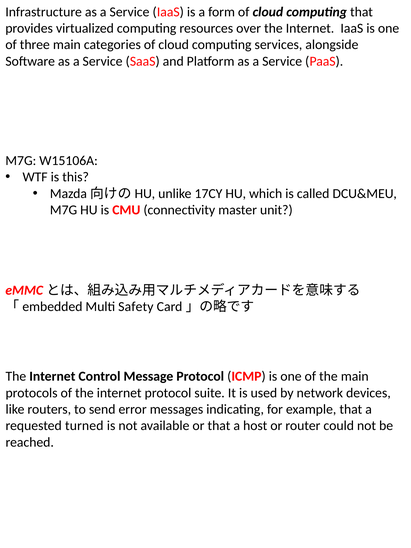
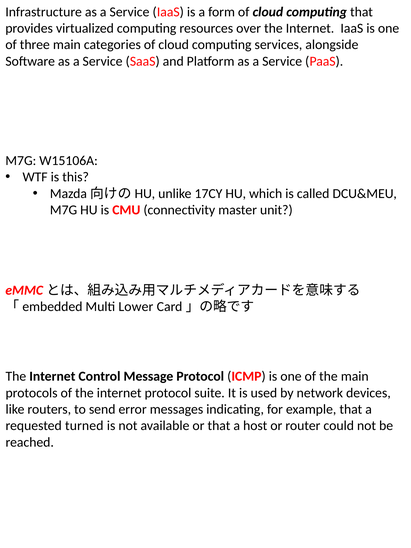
Safety: Safety -> Lower
